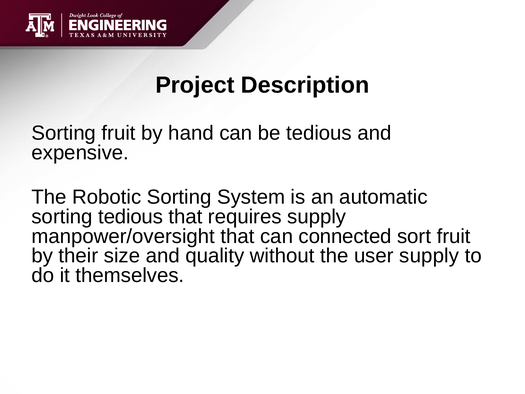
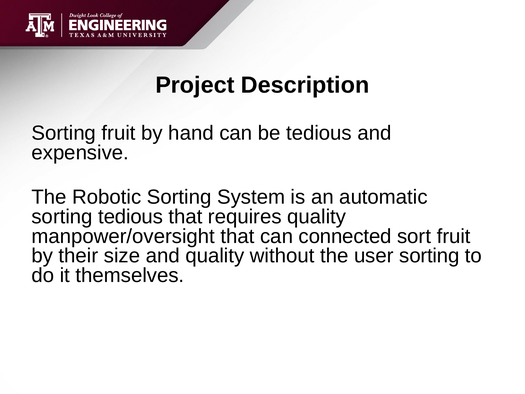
requires supply: supply -> quality
user supply: supply -> sorting
